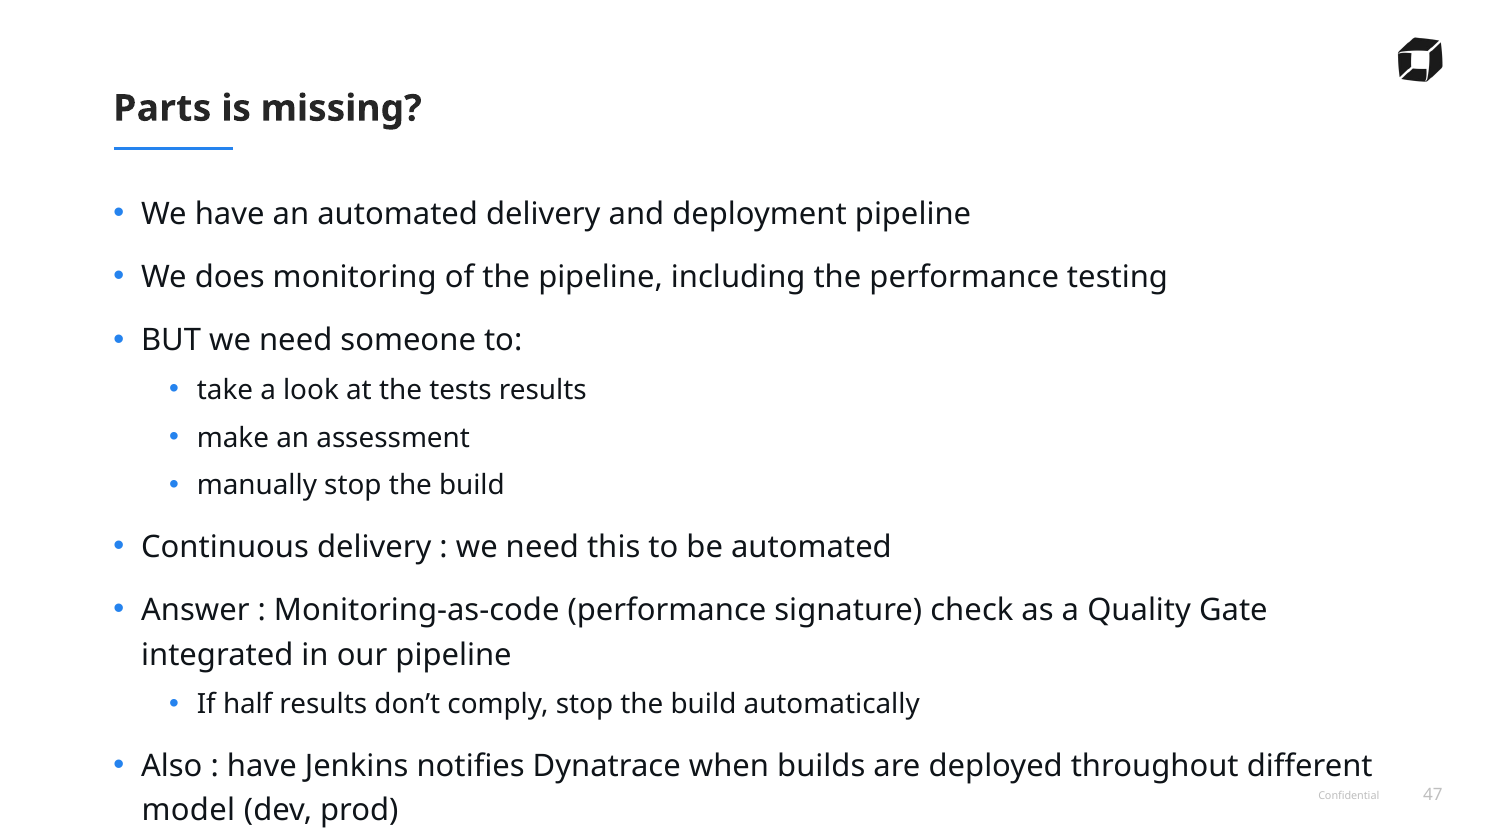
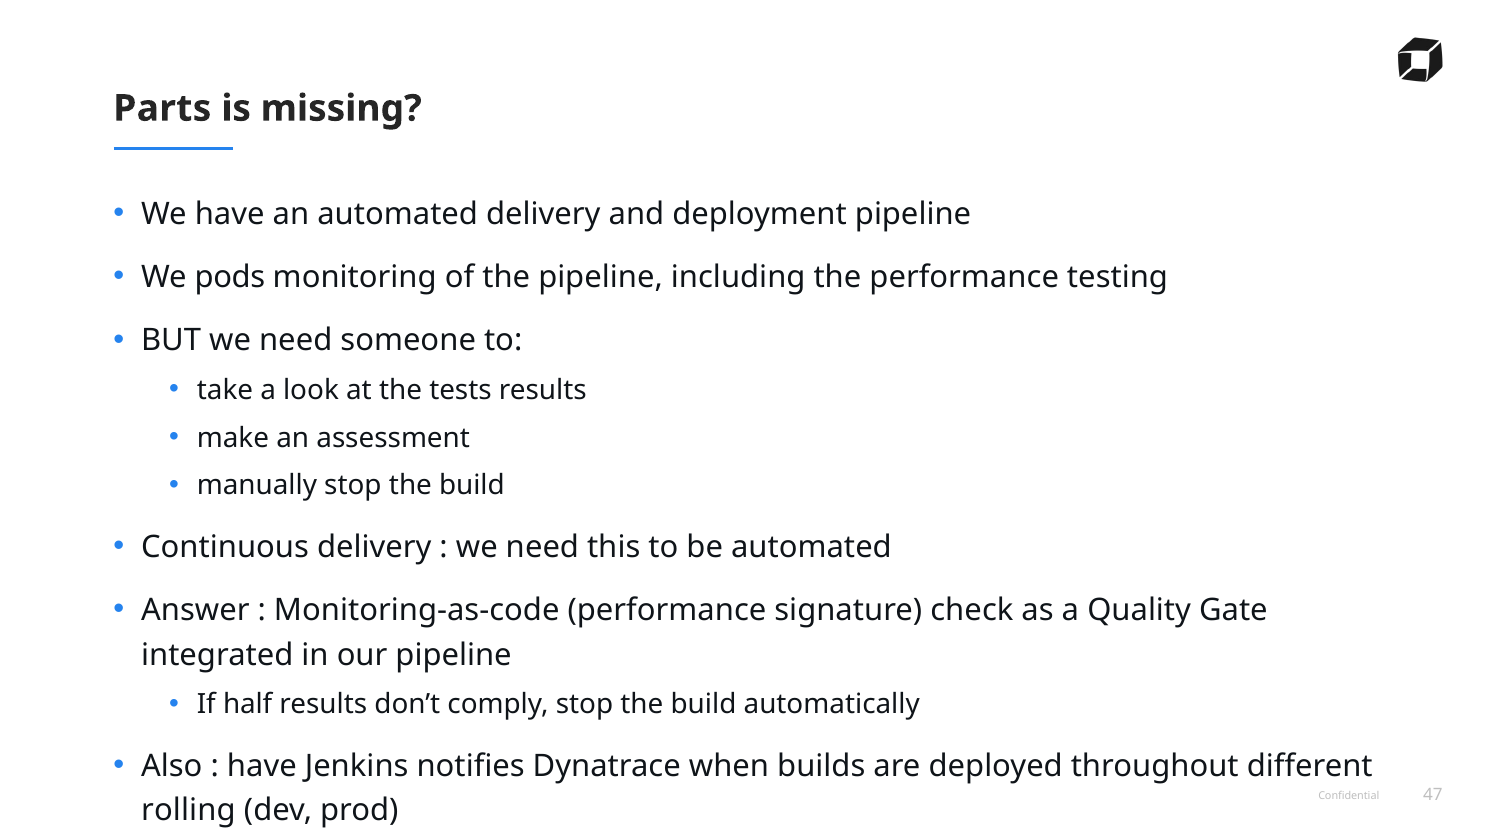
does: does -> pods
model: model -> rolling
